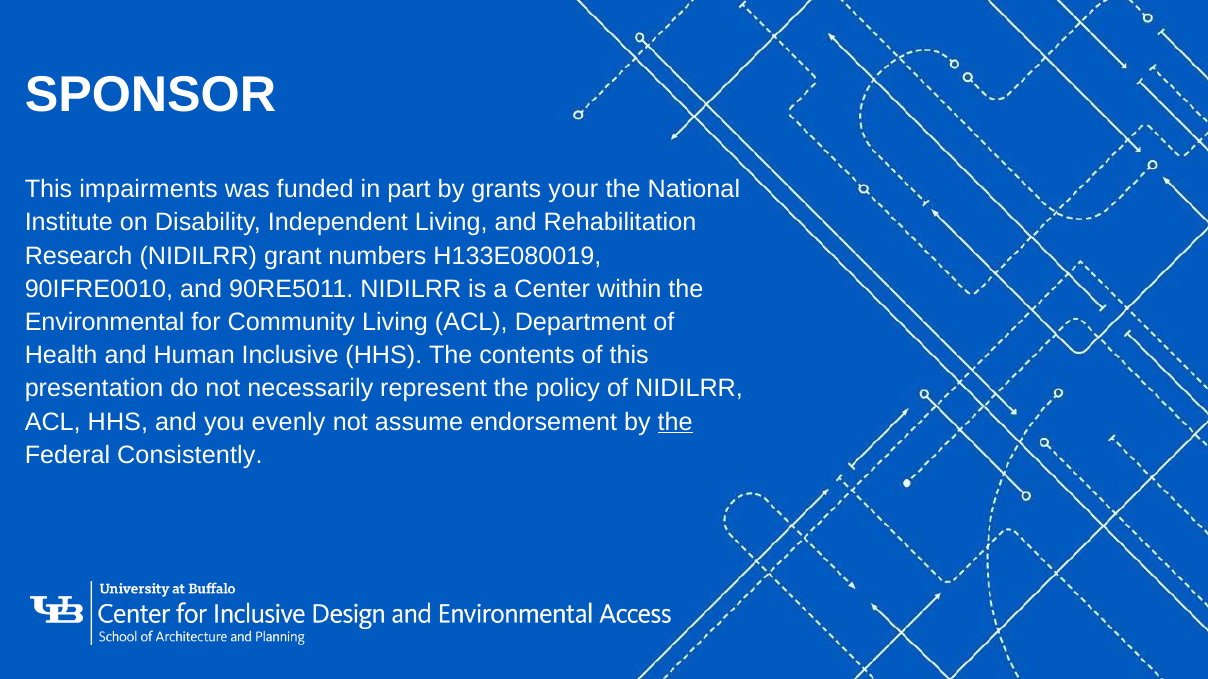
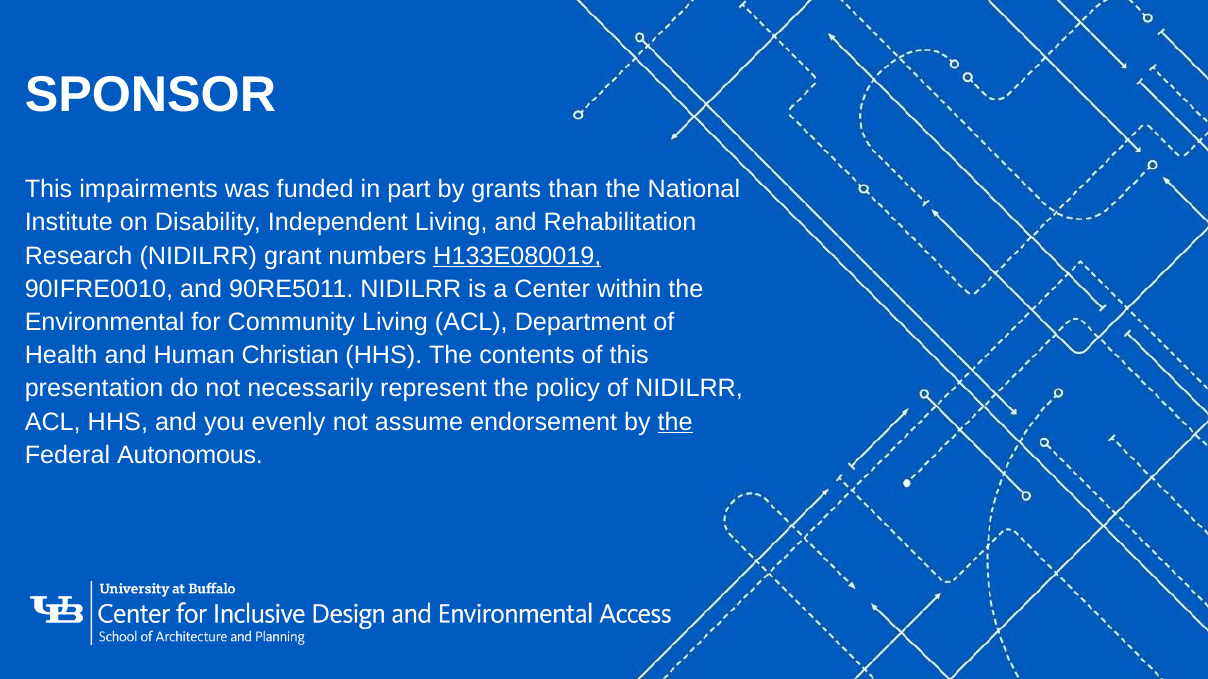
your: your -> than
H133E080019 underline: none -> present
Inclusive: Inclusive -> Christian
Consistently: Consistently -> Autonomous
